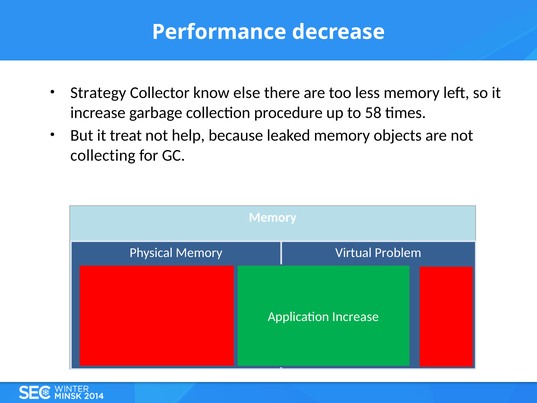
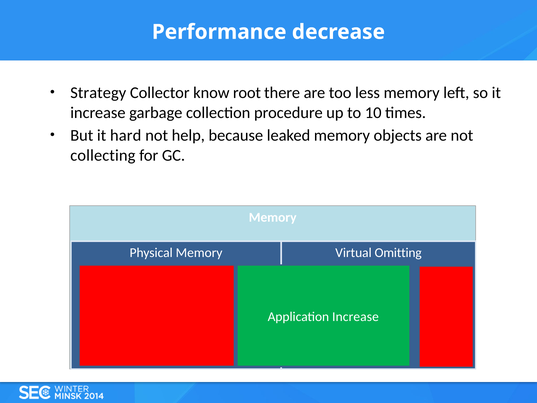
else: else -> root
58: 58 -> 10
treat: treat -> hard
Problem: Problem -> Omitting
